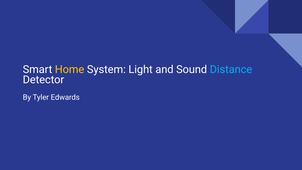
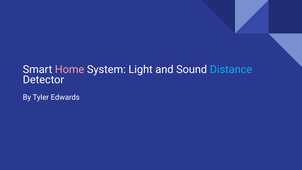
Home colour: yellow -> pink
